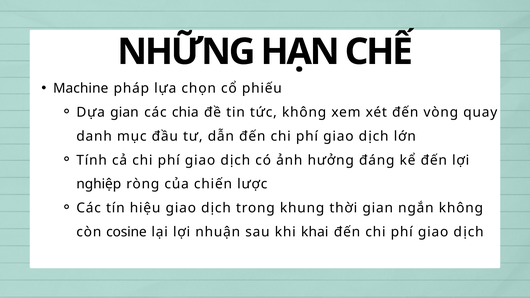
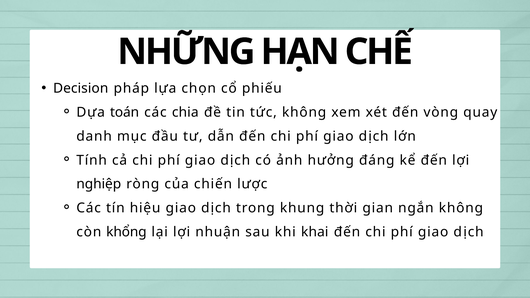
Machine: Machine -> Decision
Dựa gian: gian -> toán
cosine: cosine -> khổng
